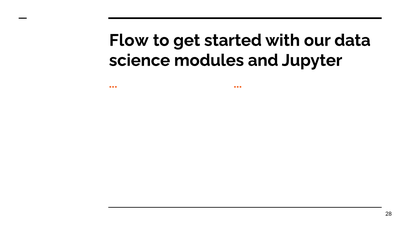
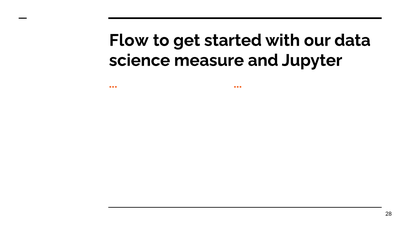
modules: modules -> measure
